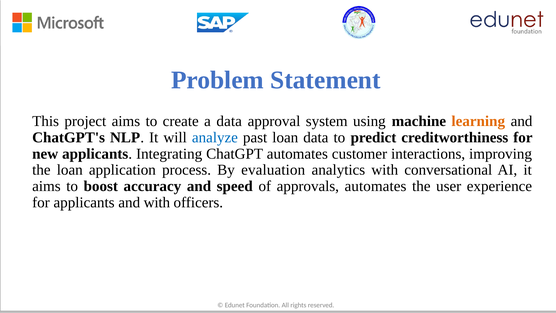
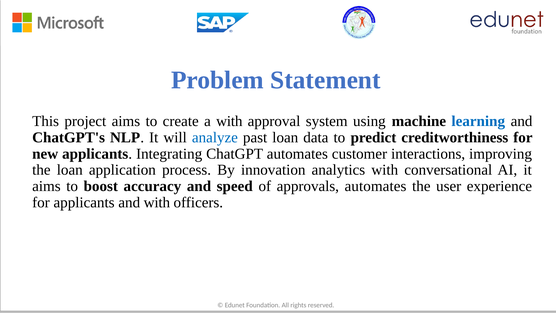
a data: data -> with
learning colour: orange -> blue
evaluation: evaluation -> innovation
